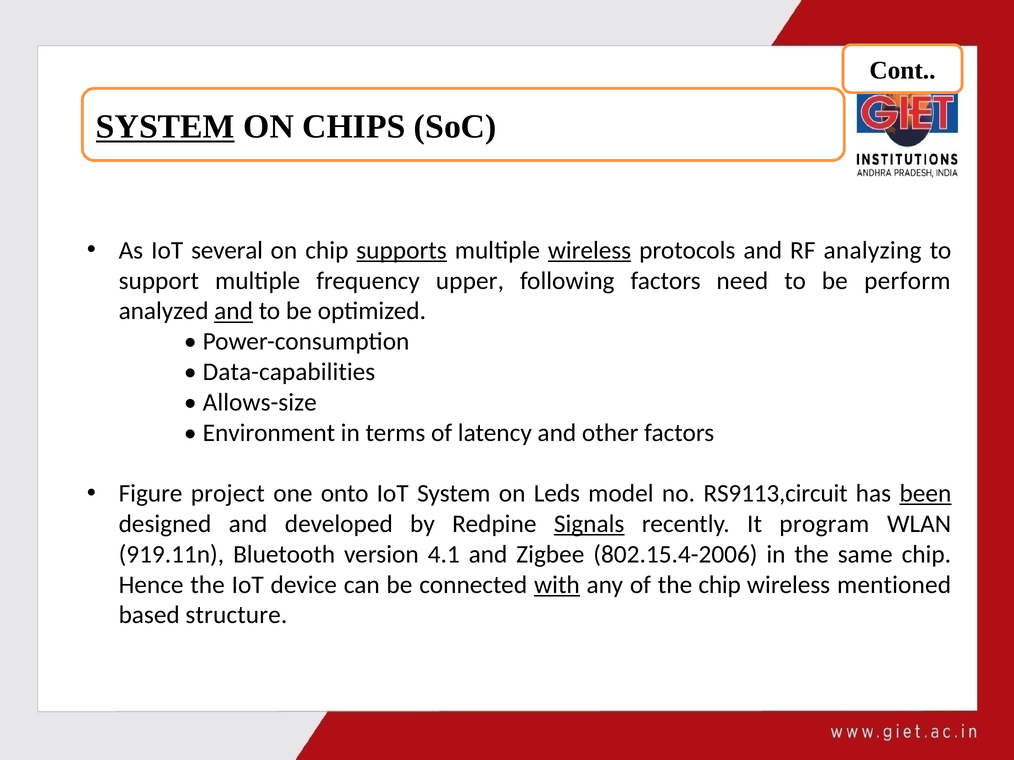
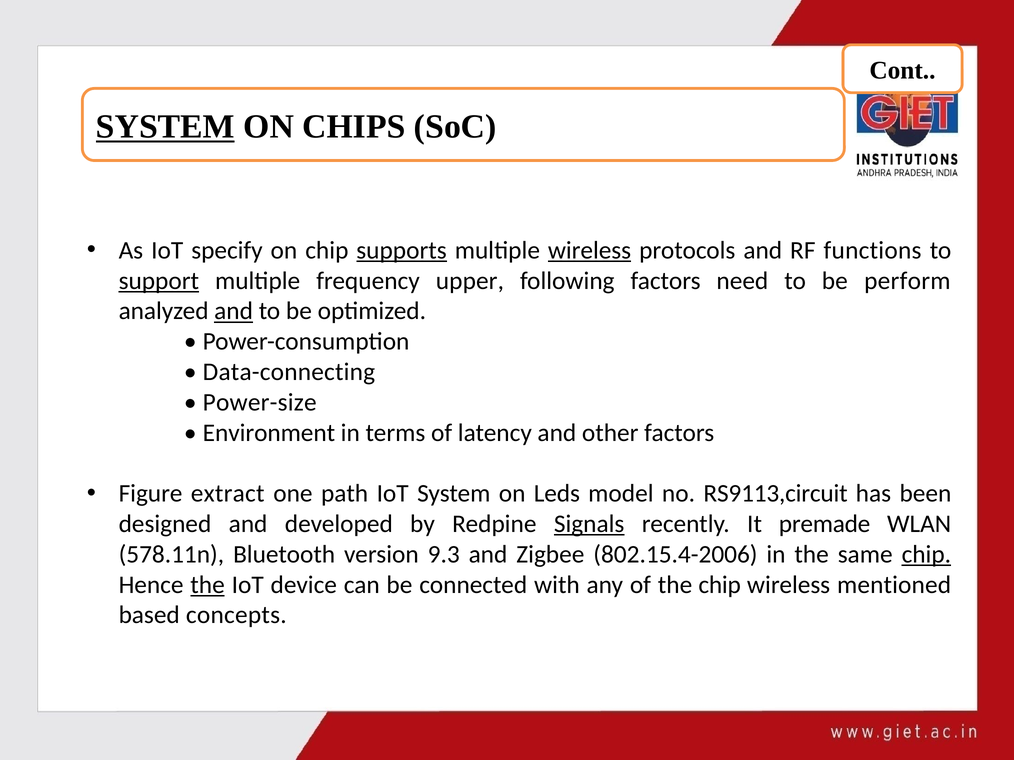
several: several -> specify
analyzing: analyzing -> functions
support underline: none -> present
Data-capabilities: Data-capabilities -> Data-connecting
Allows-size: Allows-size -> Power-size
project: project -> extract
onto: onto -> path
been underline: present -> none
program: program -> premade
919.11n: 919.11n -> 578.11n
4.1: 4.1 -> 9.3
chip at (926, 555) underline: none -> present
the at (208, 585) underline: none -> present
with underline: present -> none
structure: structure -> concepts
